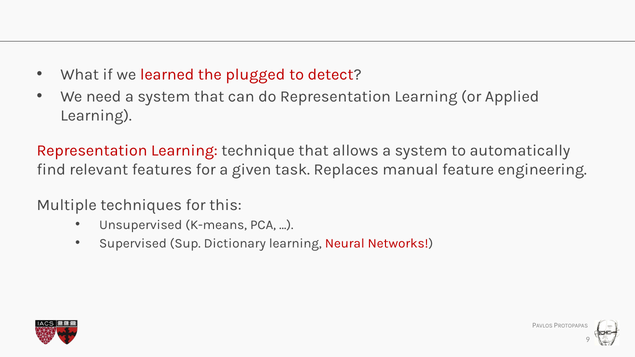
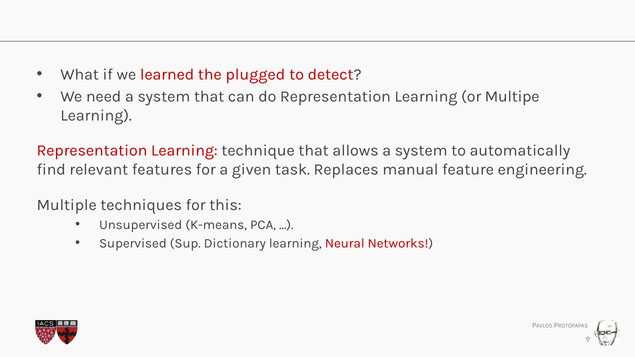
Applied: Applied -> Multipe
